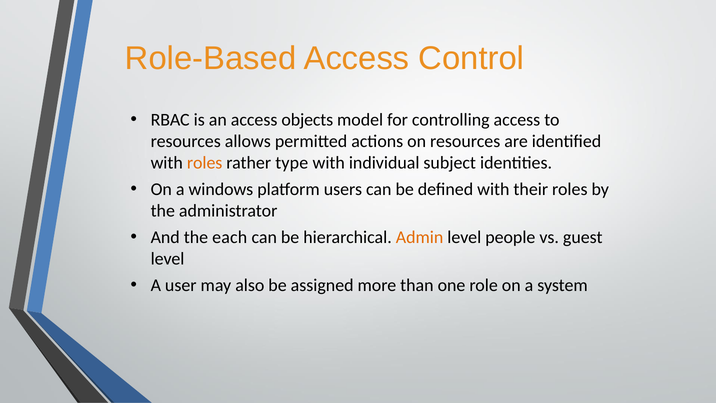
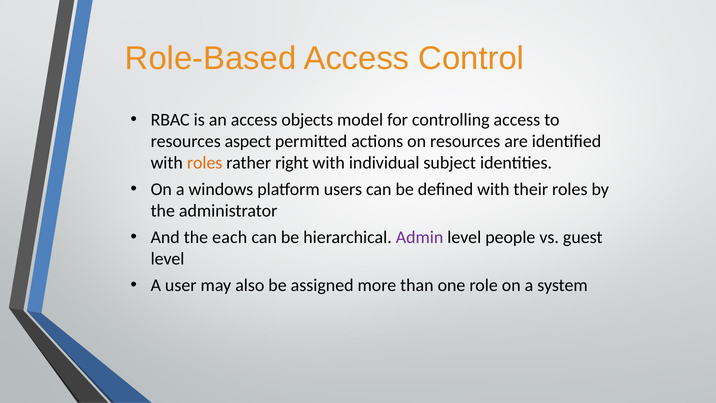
allows: allows -> aspect
type: type -> right
Admin colour: orange -> purple
